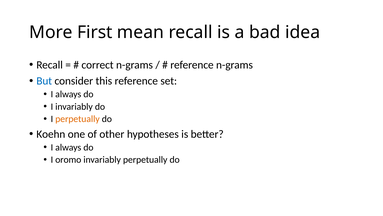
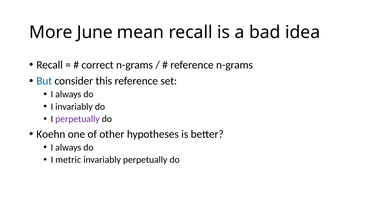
First: First -> June
perpetually at (77, 119) colour: orange -> purple
oromo: oromo -> metric
